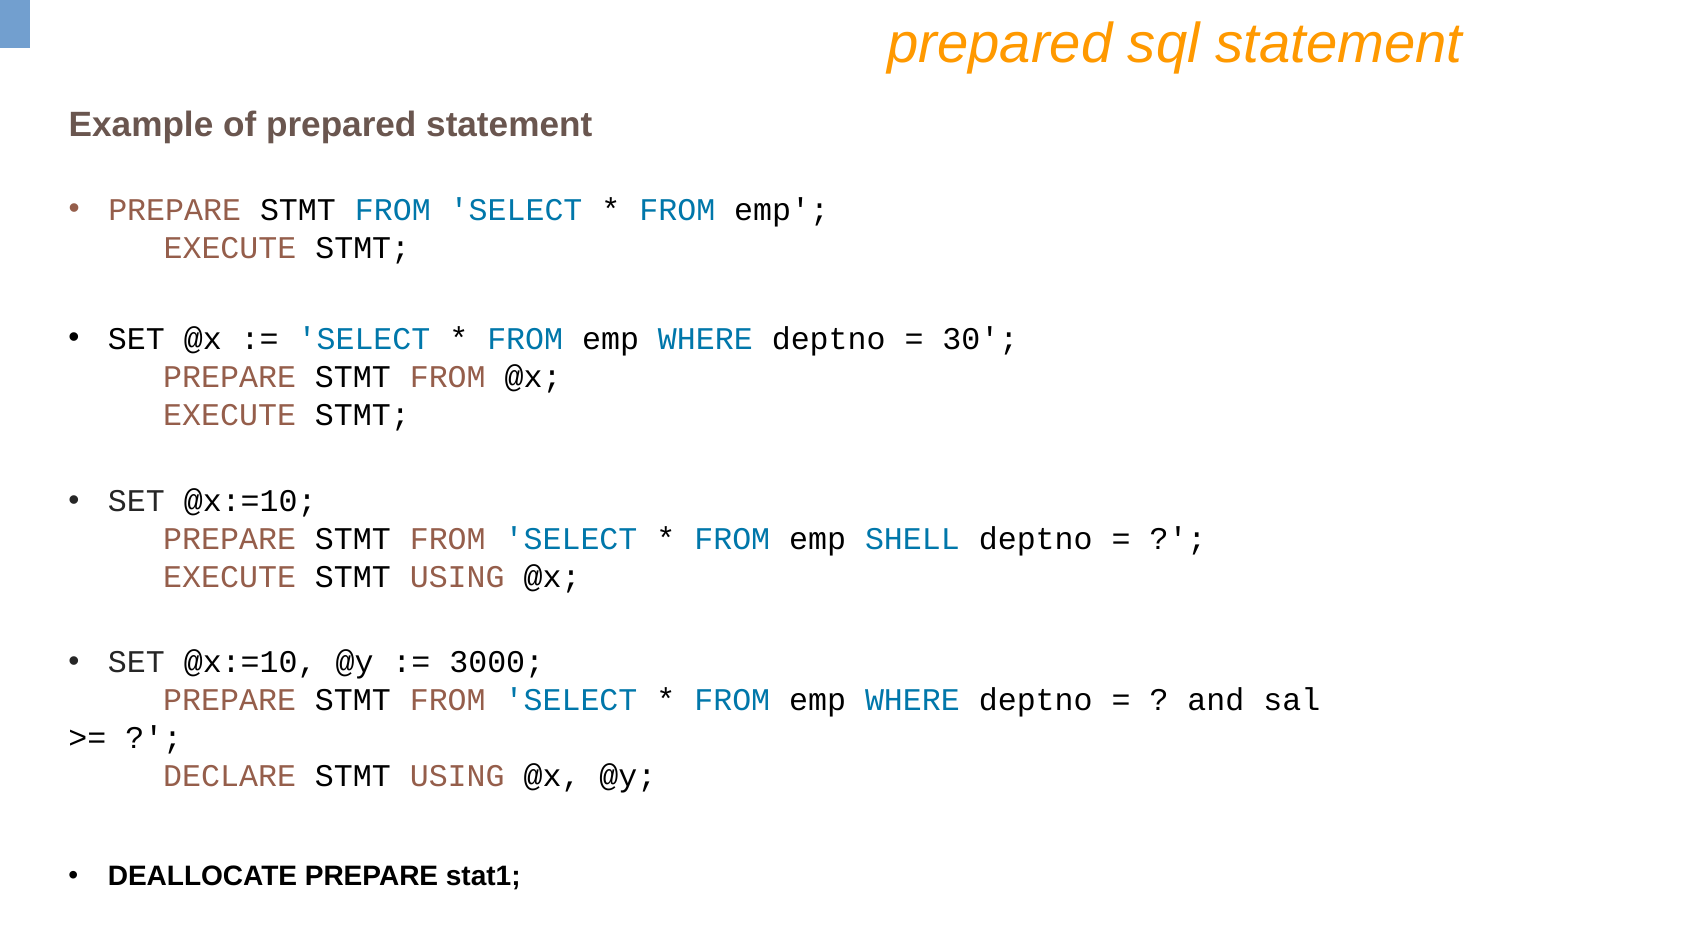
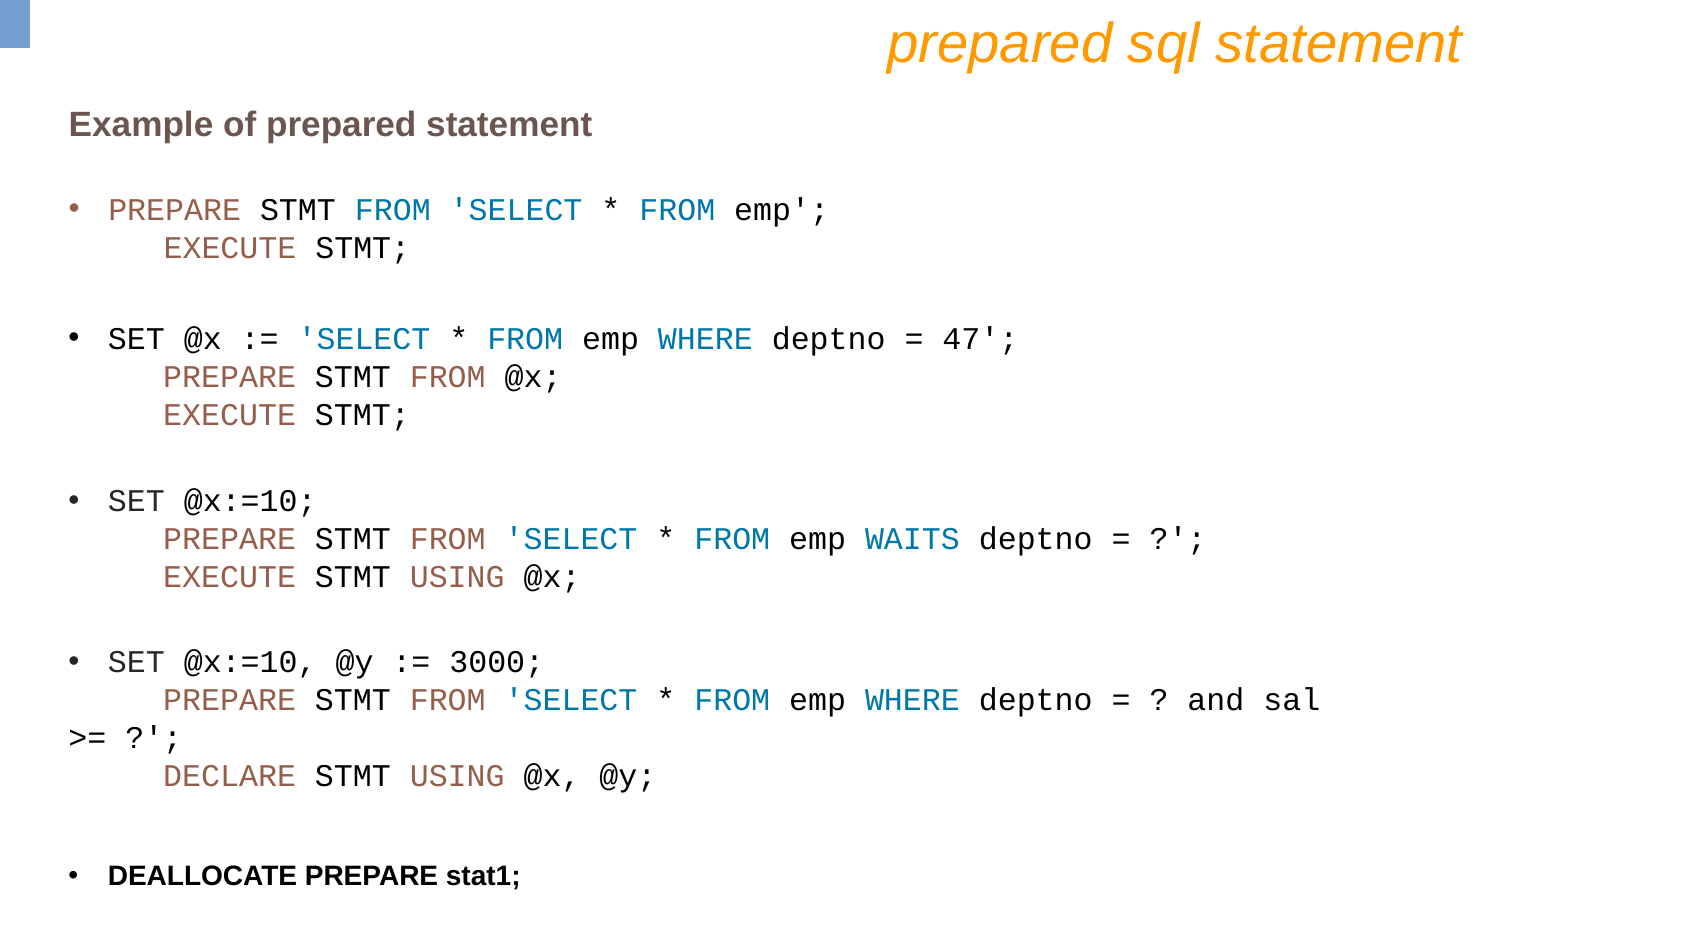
30: 30 -> 47
SHELL: SHELL -> WAITS
